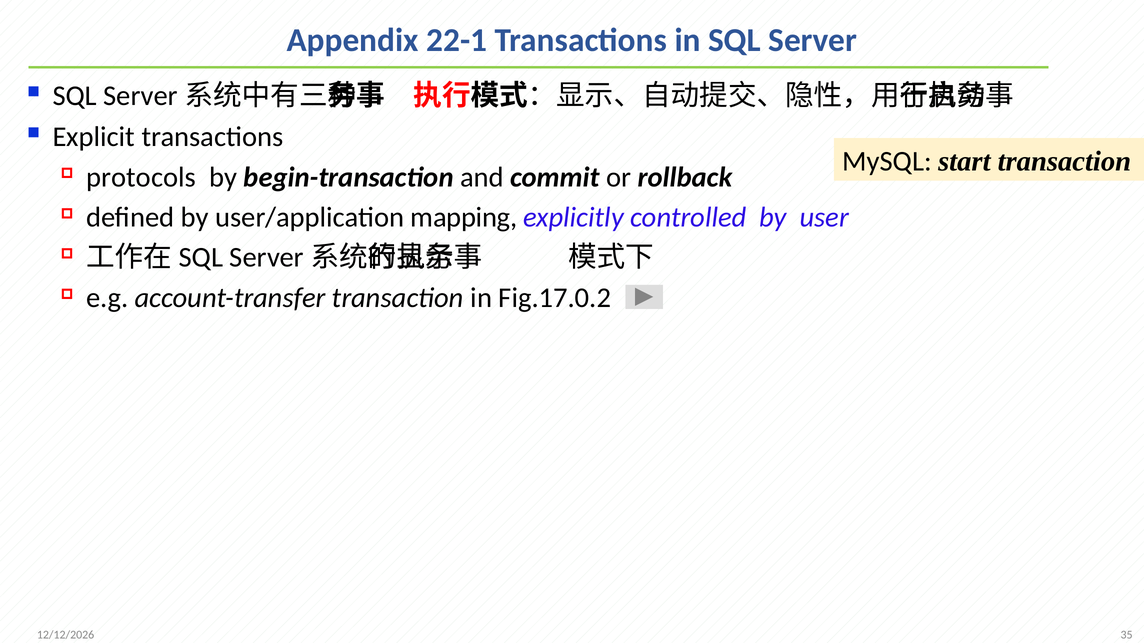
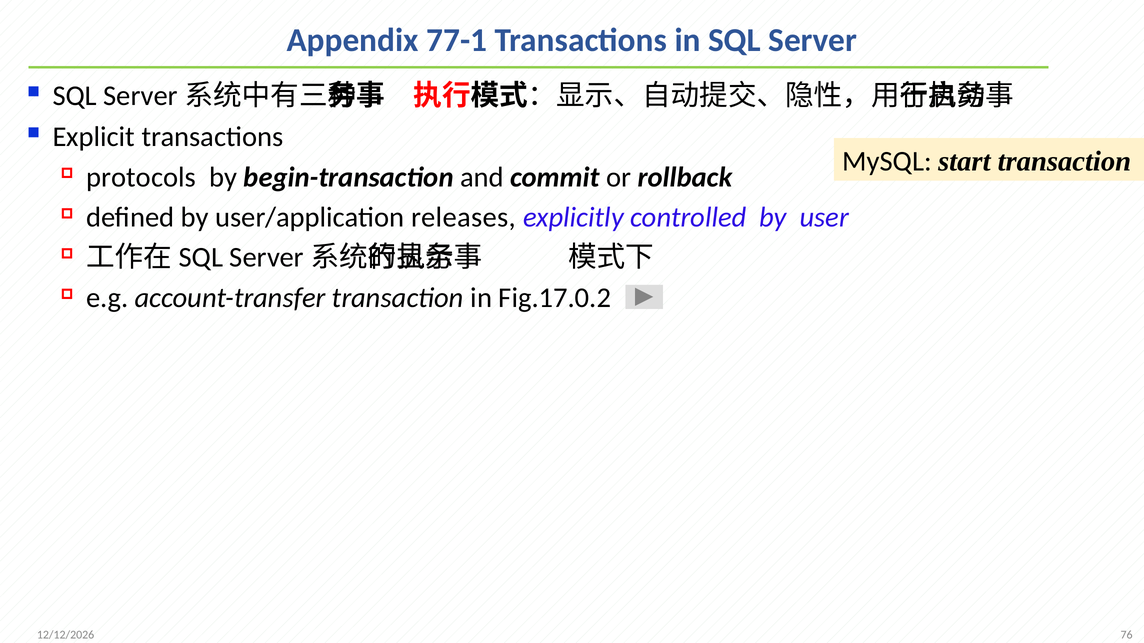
22-1: 22-1 -> 77-1
mapping: mapping -> releases
35: 35 -> 76
